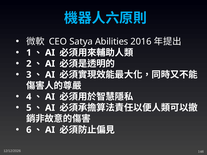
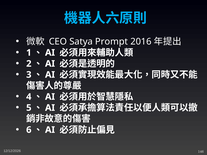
Abilities: Abilities -> Prompt
